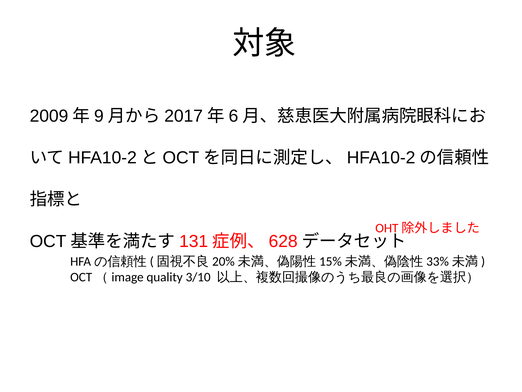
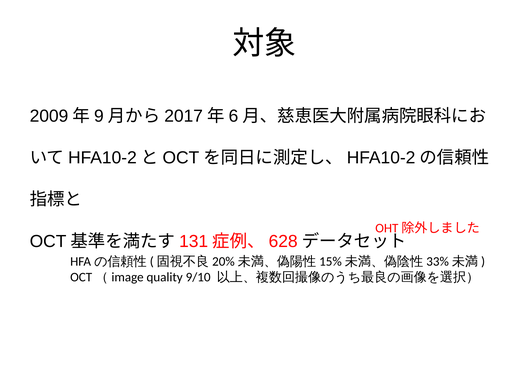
3/10: 3/10 -> 9/10
